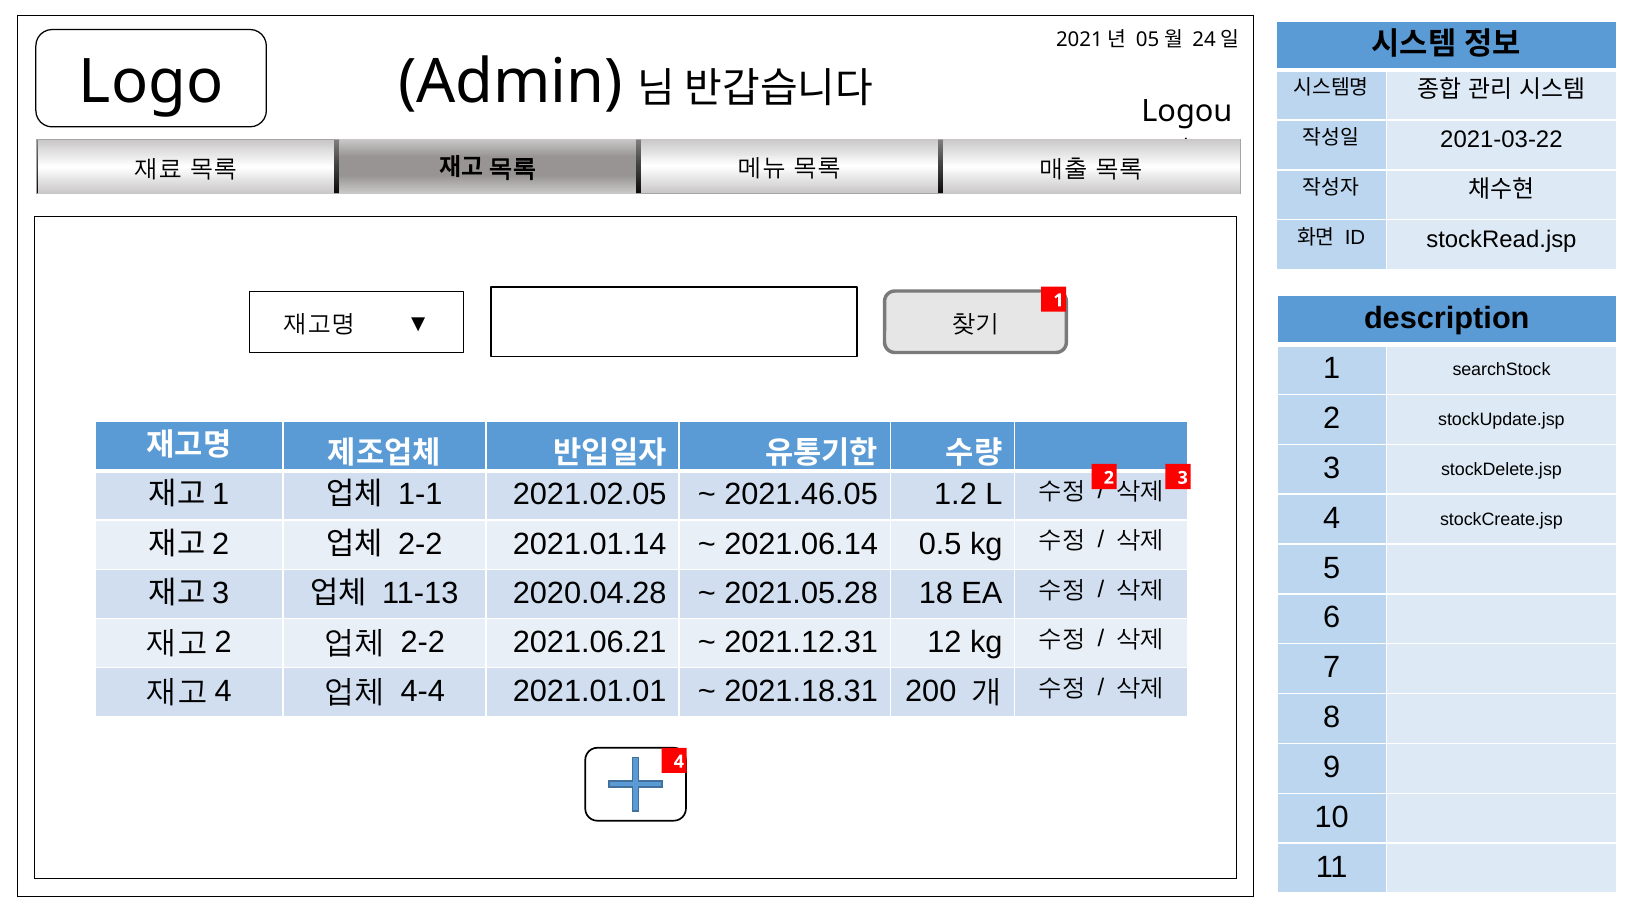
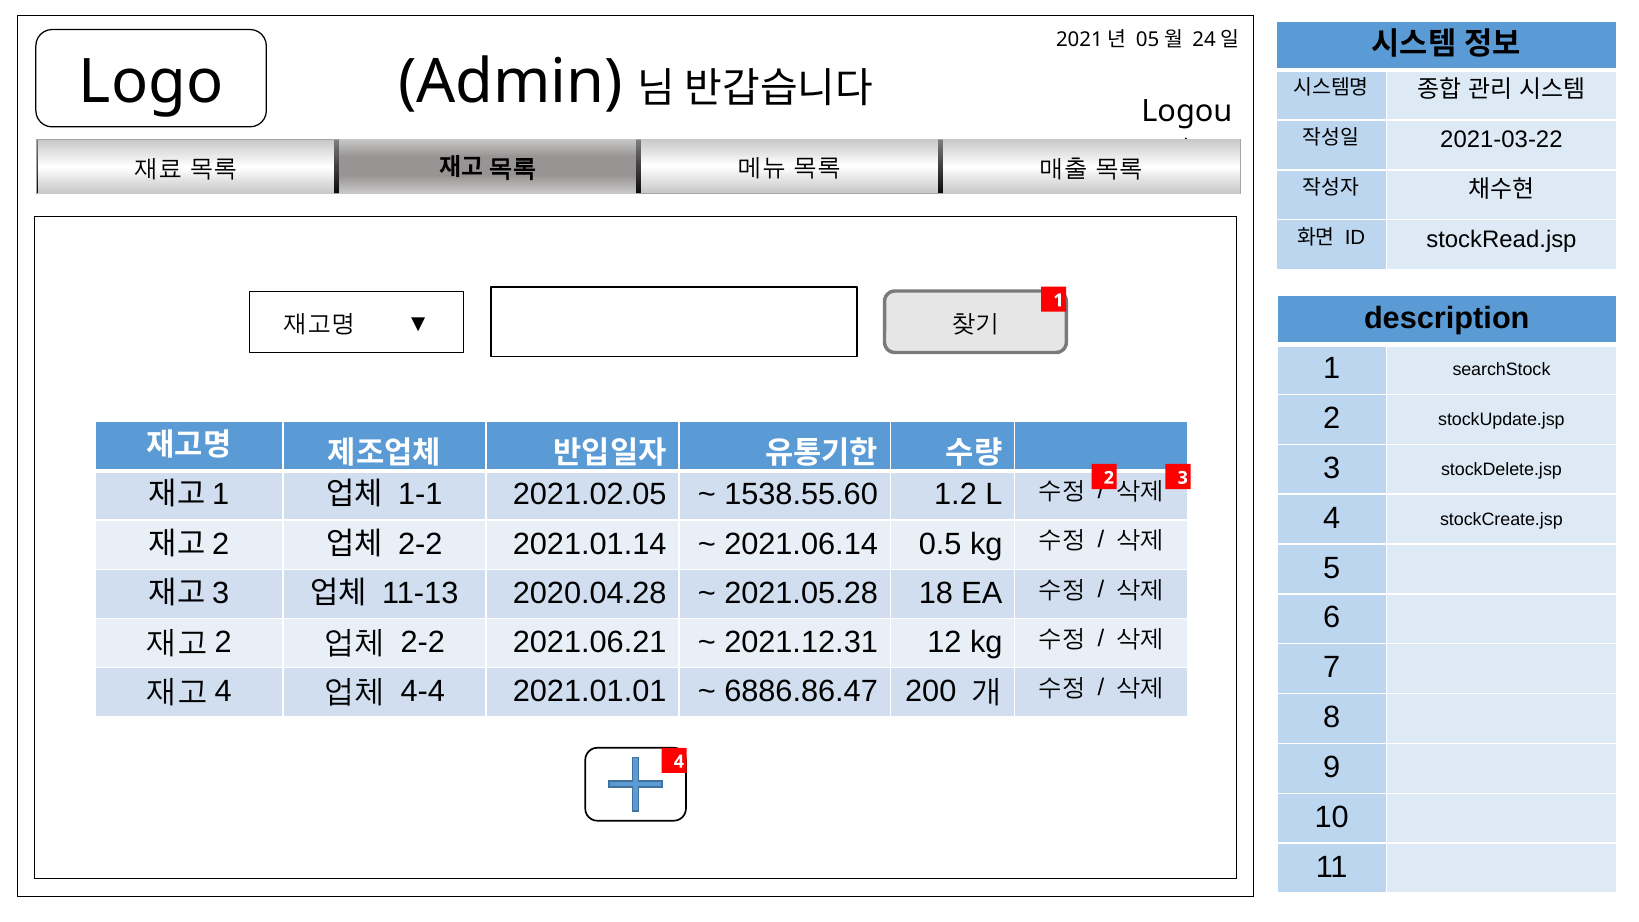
2021.46.05: 2021.46.05 -> 1538.55.60
2021.18.31: 2021.18.31 -> 6886.86.47
